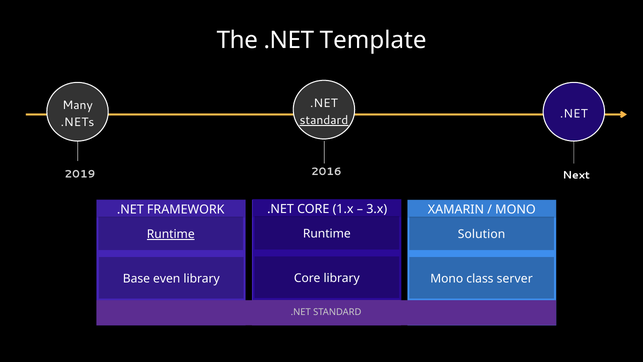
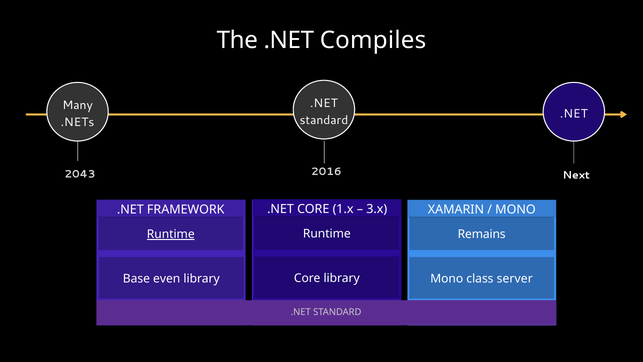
Template: Template -> Compiles
standard at (324, 120) underline: present -> none
2019: 2019 -> 2043
Solution: Solution -> Remains
